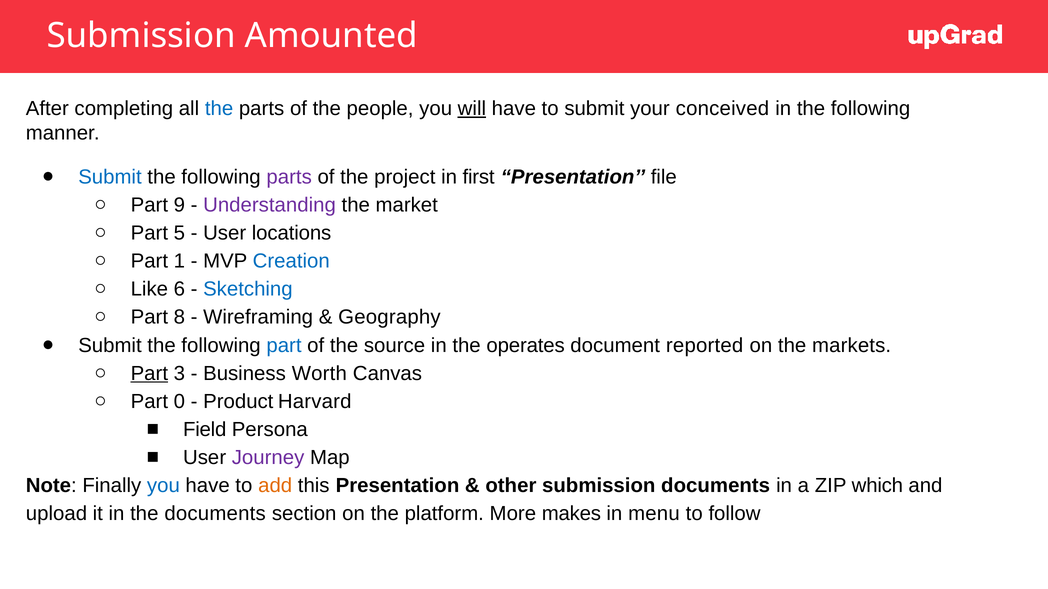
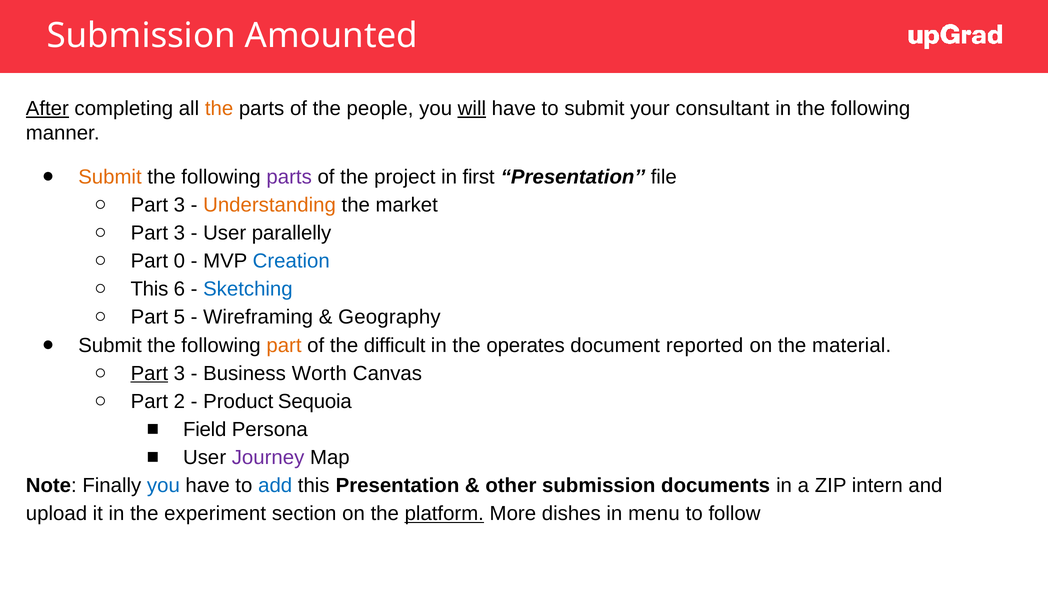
After underline: none -> present
the at (219, 109) colour: blue -> orange
conceived: conceived -> consultant
Submit at (110, 177) colour: blue -> orange
9 at (179, 205): 9 -> 3
Understanding colour: purple -> orange
5 at (179, 233): 5 -> 3
locations: locations -> parallelly
1: 1 -> 0
Like at (149, 289): Like -> This
8: 8 -> 5
part at (284, 346) colour: blue -> orange
source: source -> difficult
markets: markets -> material
0: 0 -> 2
Harvard: Harvard -> Sequoia
add colour: orange -> blue
which: which -> intern
the documents: documents -> experiment
platform underline: none -> present
makes: makes -> dishes
